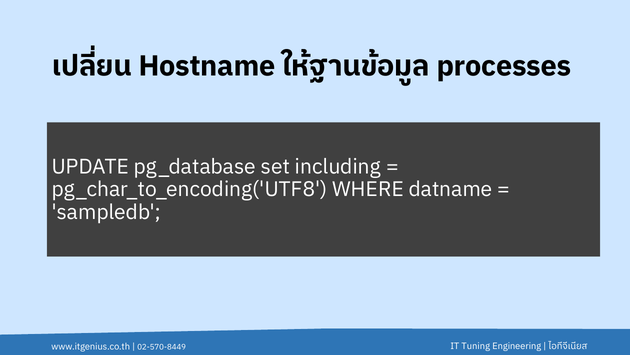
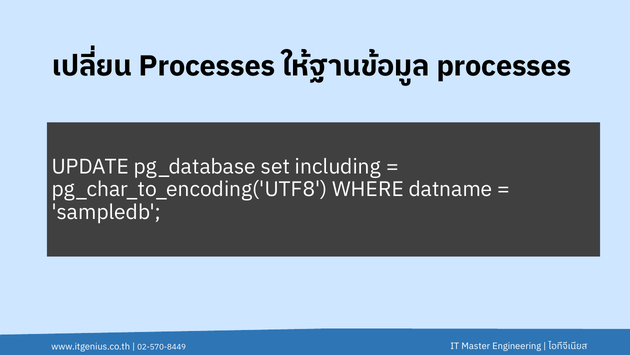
Hostname at (207, 66): Hostname -> Processes
Tuning: Tuning -> Master
